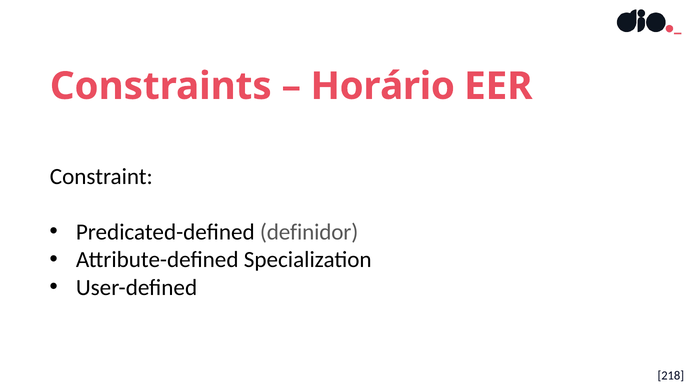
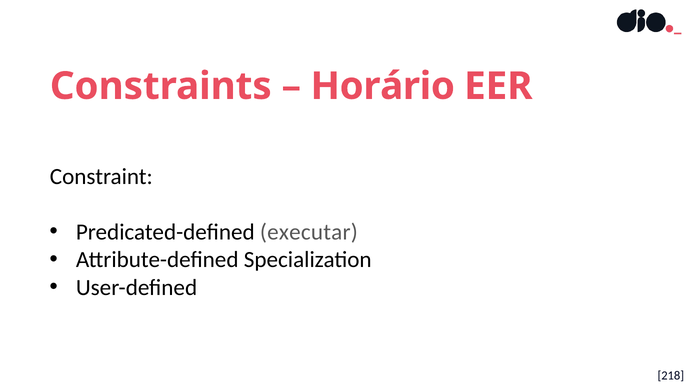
definidor: definidor -> executar
